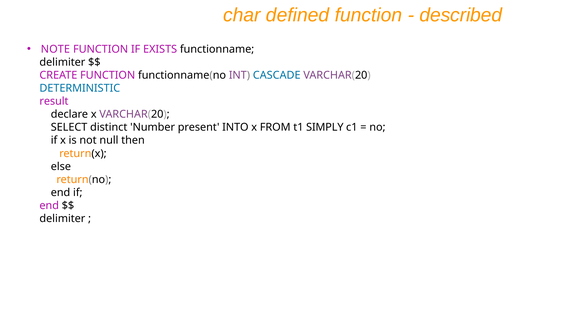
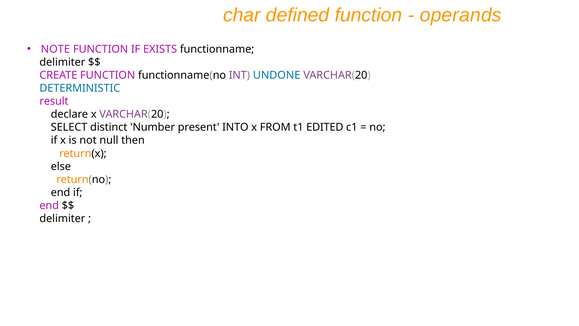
described: described -> operands
CASCADE: CASCADE -> UNDONE
SIMPLY: SIMPLY -> EDITED
